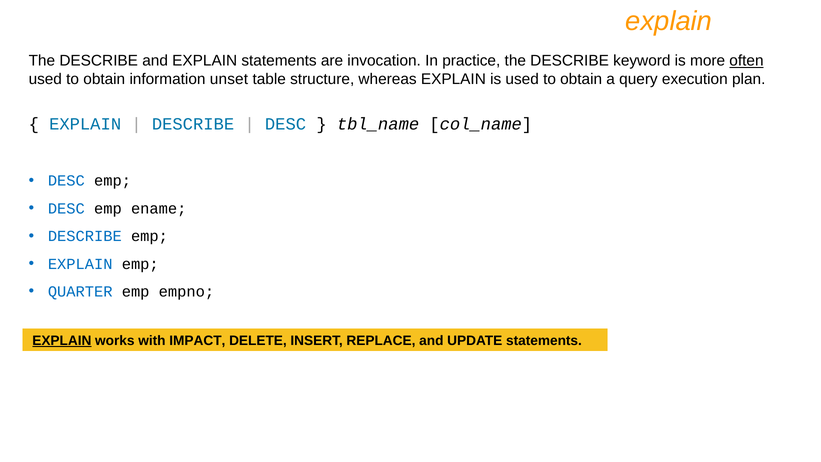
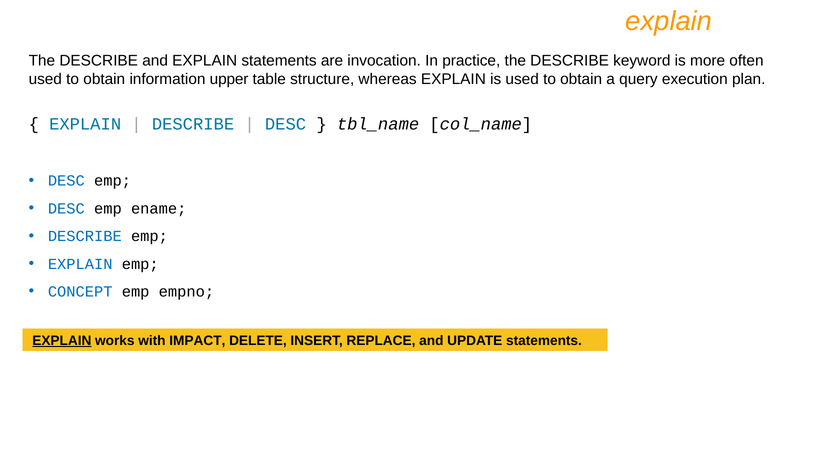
often underline: present -> none
unset: unset -> upper
QUARTER: QUARTER -> CONCEPT
